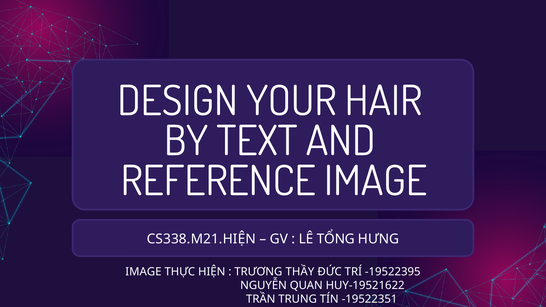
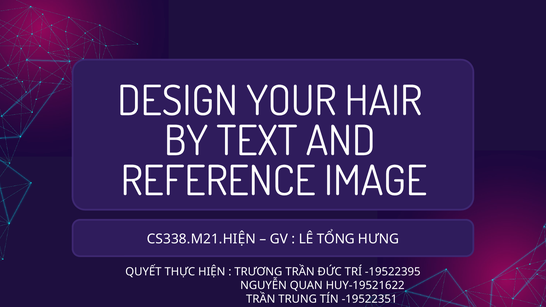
IMAGE at (143, 272): IMAGE -> QUYẾT
TRƯƠNG THẦY: THẦY -> TRẦN
